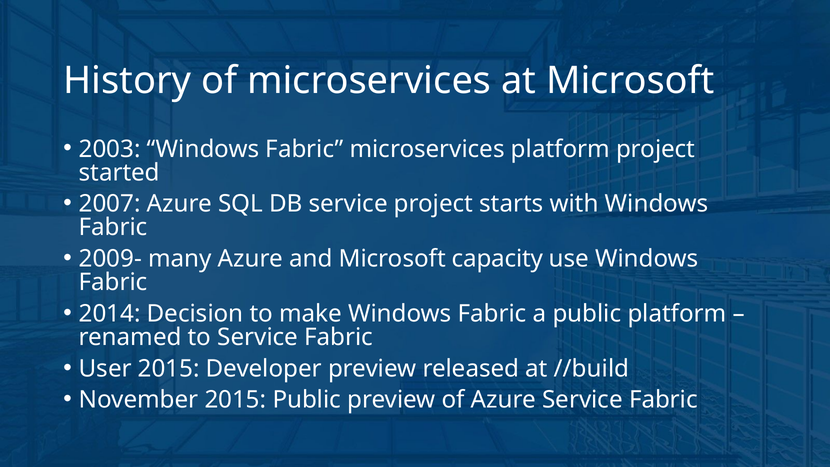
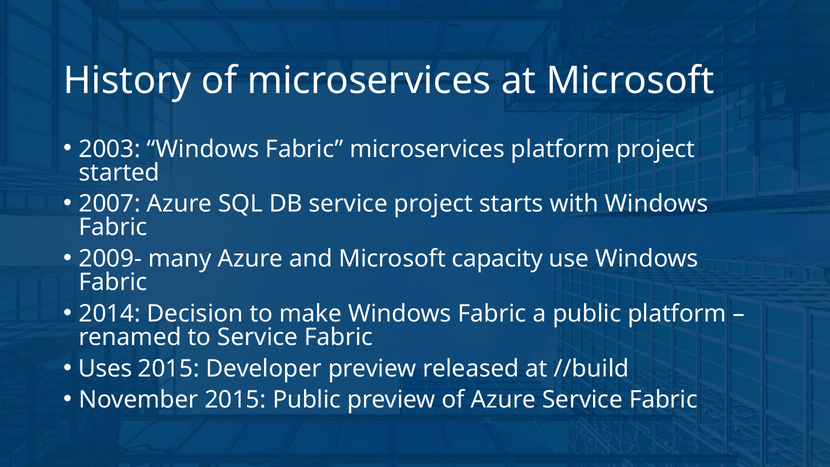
User: User -> Uses
